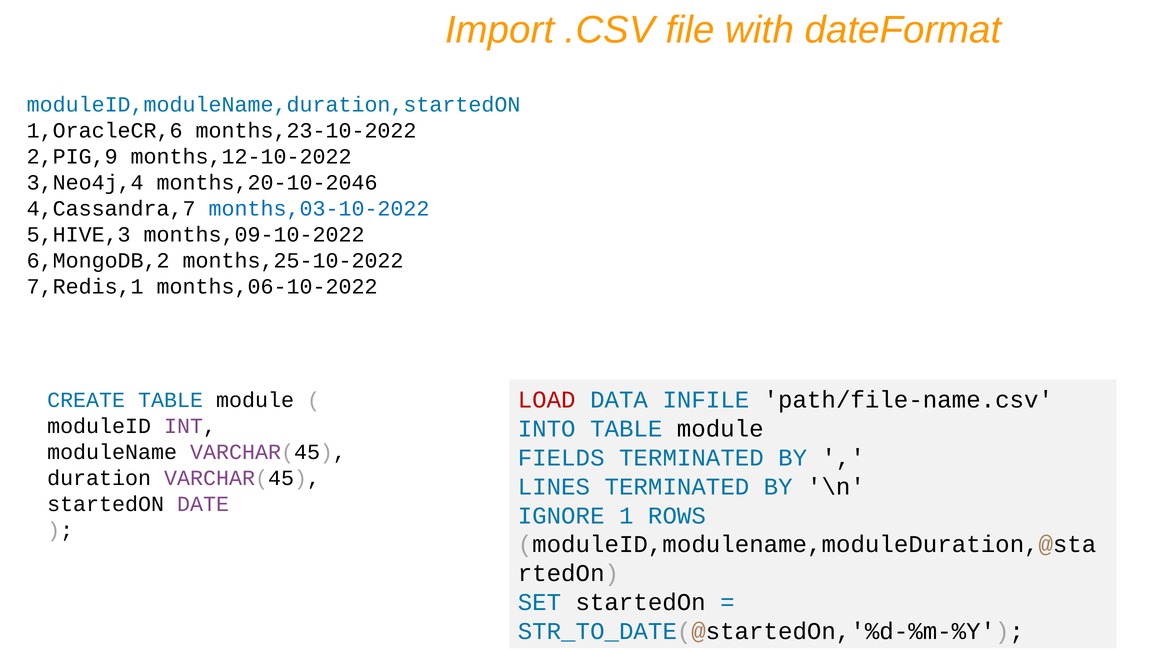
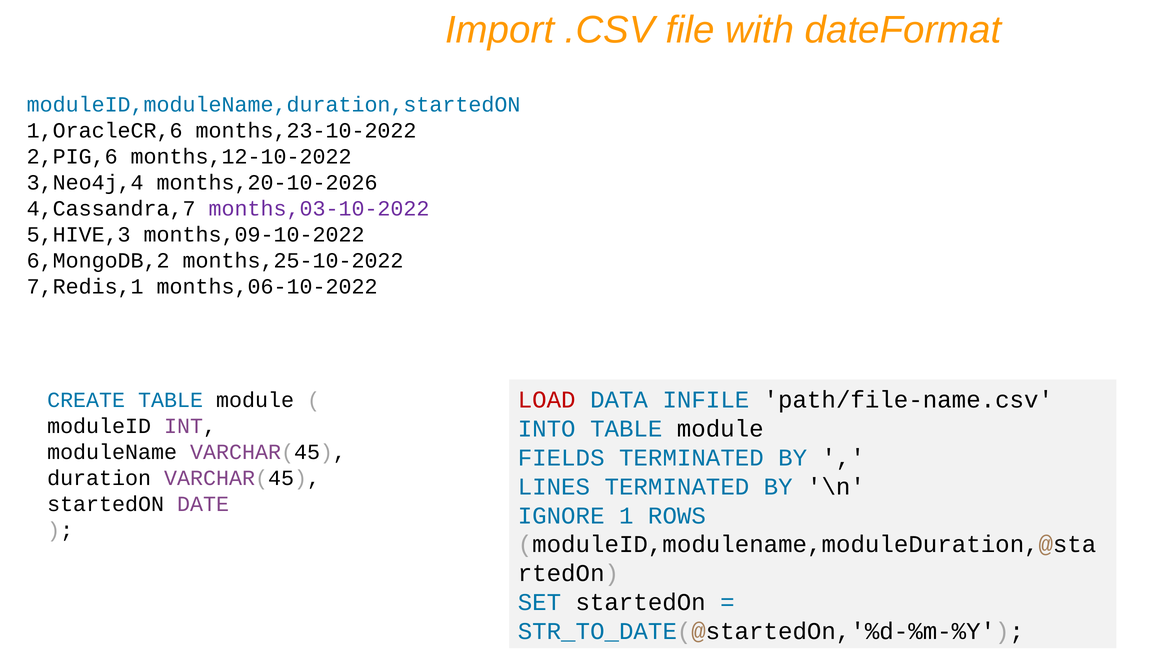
2,PIG,9: 2,PIG,9 -> 2,PIG,6
months,20-10-2046: months,20-10-2046 -> months,20-10-2026
months,03-10-2022 colour: blue -> purple
